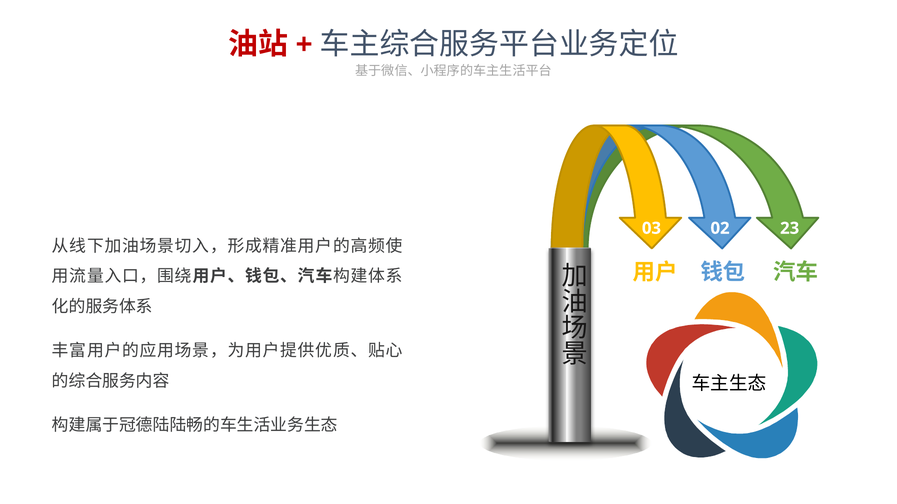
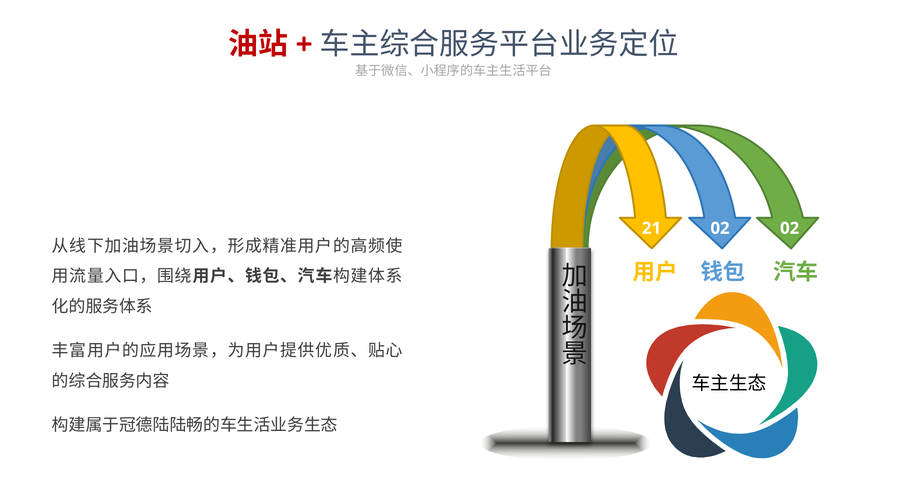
03 03: 03 -> 21
02 23: 23 -> 02
